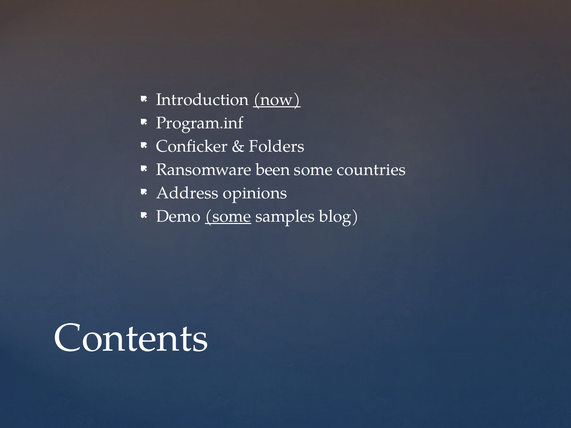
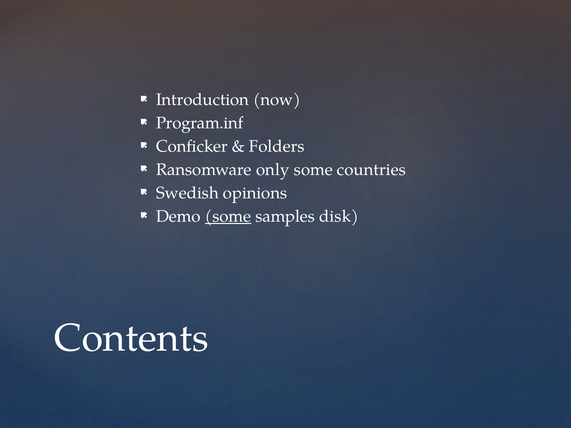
now underline: present -> none
been: been -> only
Address: Address -> Swedish
blog: blog -> disk
